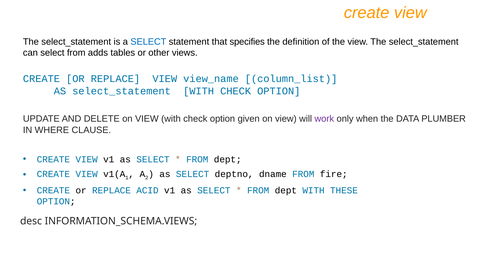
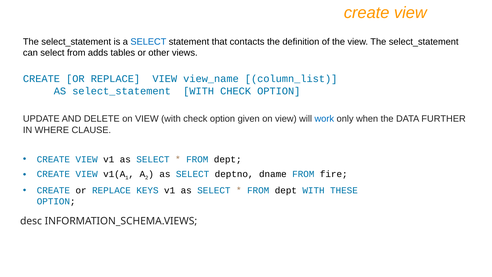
specifies: specifies -> contacts
work colour: purple -> blue
PLUMBER: PLUMBER -> FURTHER
ACID: ACID -> KEYS
